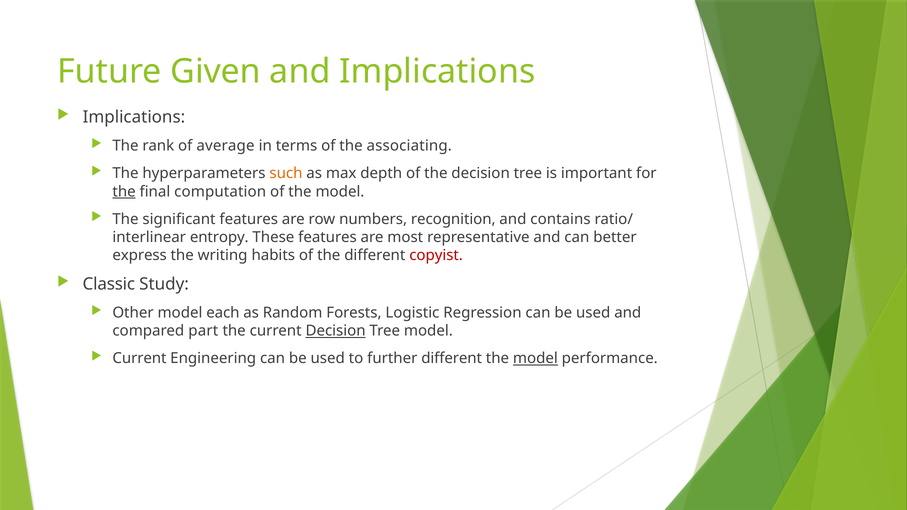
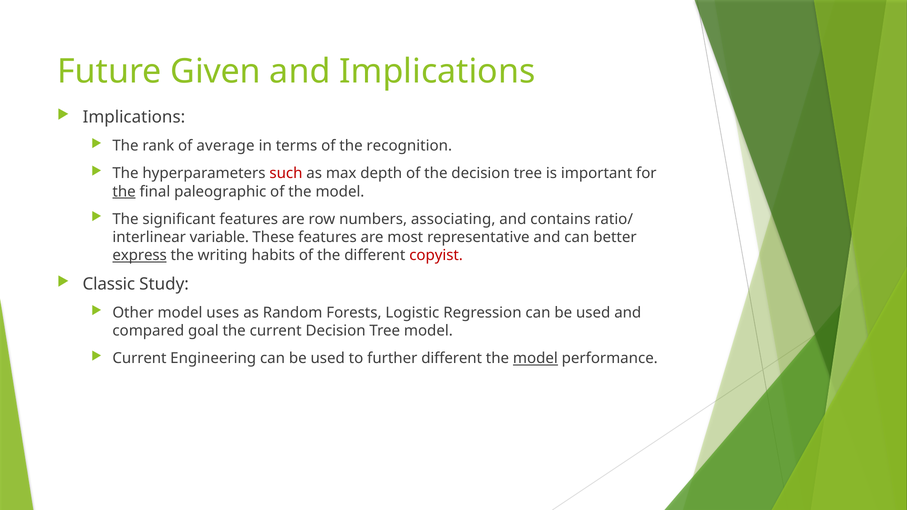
associating: associating -> recognition
such colour: orange -> red
computation: computation -> paleographic
recognition: recognition -> associating
entropy: entropy -> variable
express underline: none -> present
each: each -> uses
part: part -> goal
Decision at (336, 331) underline: present -> none
